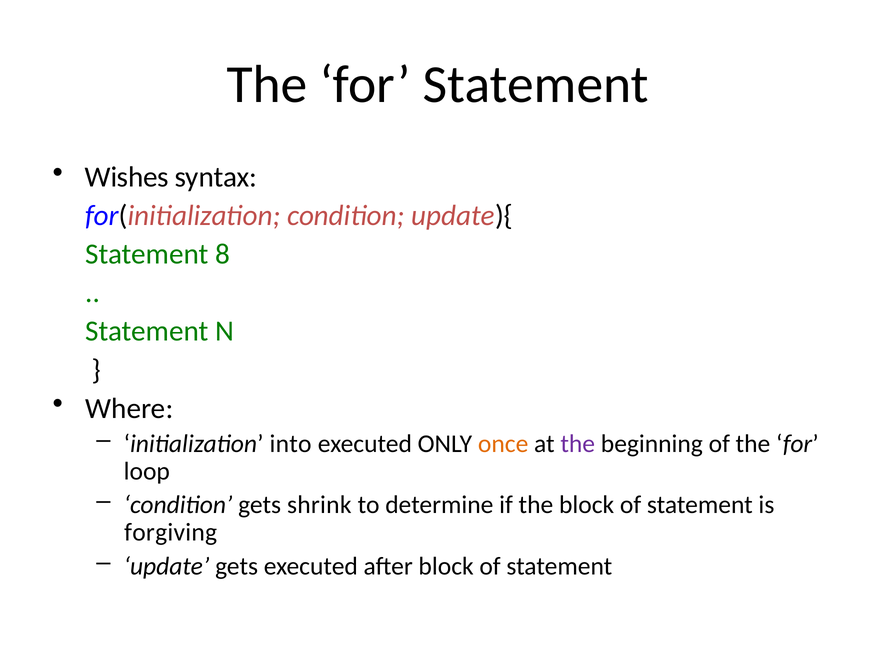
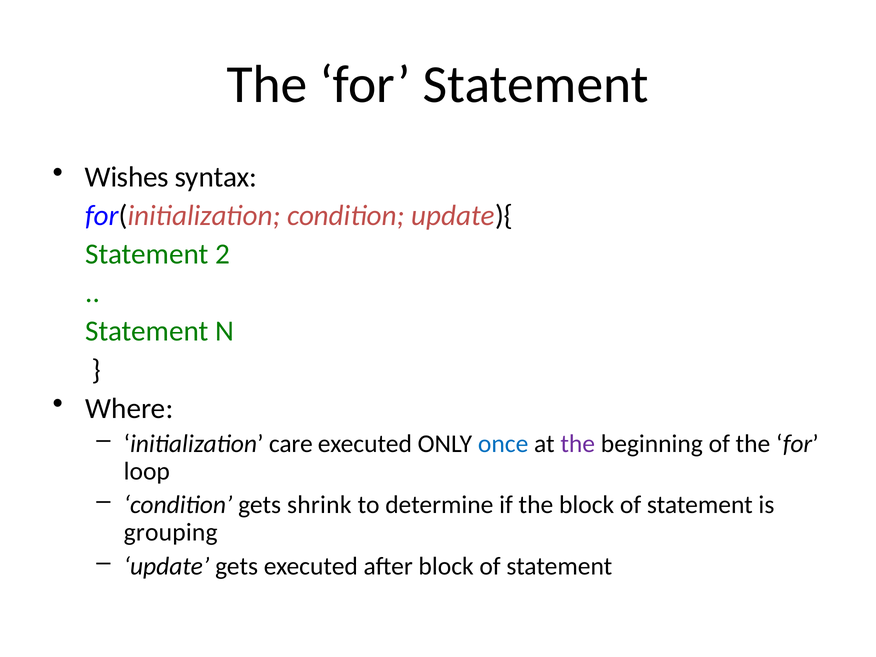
8: 8 -> 2
into: into -> care
once colour: orange -> blue
forgiving: forgiving -> grouping
